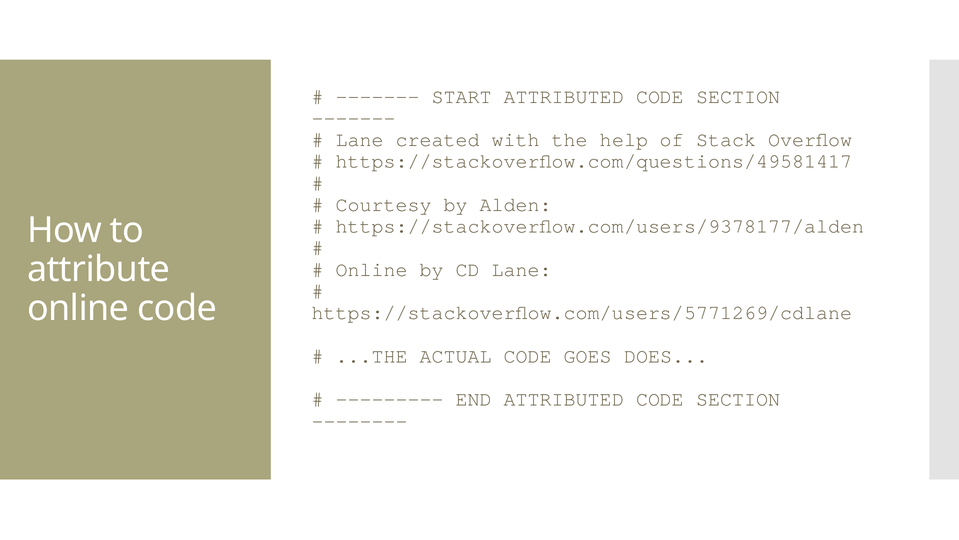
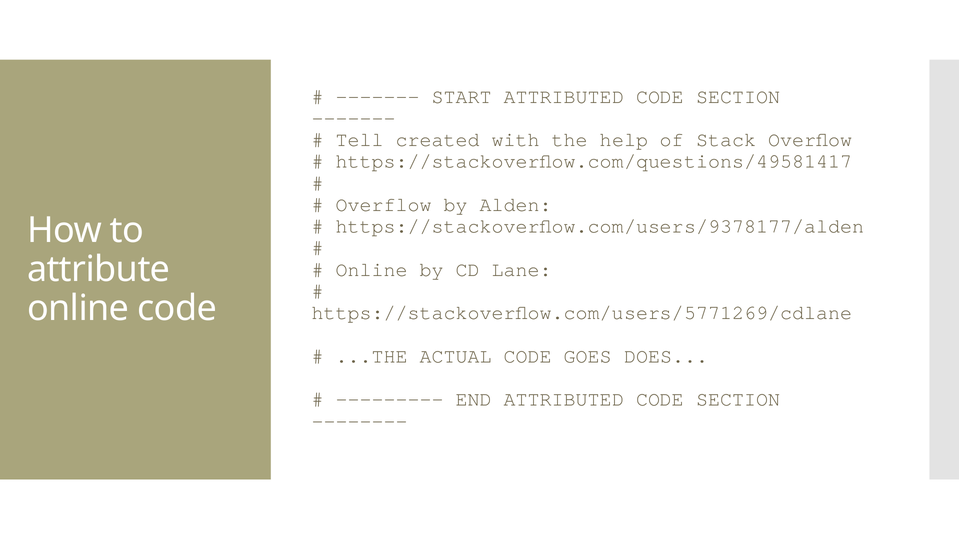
Lane at (360, 140): Lane -> Tell
Courtesy at (384, 204): Courtesy -> Overflow
